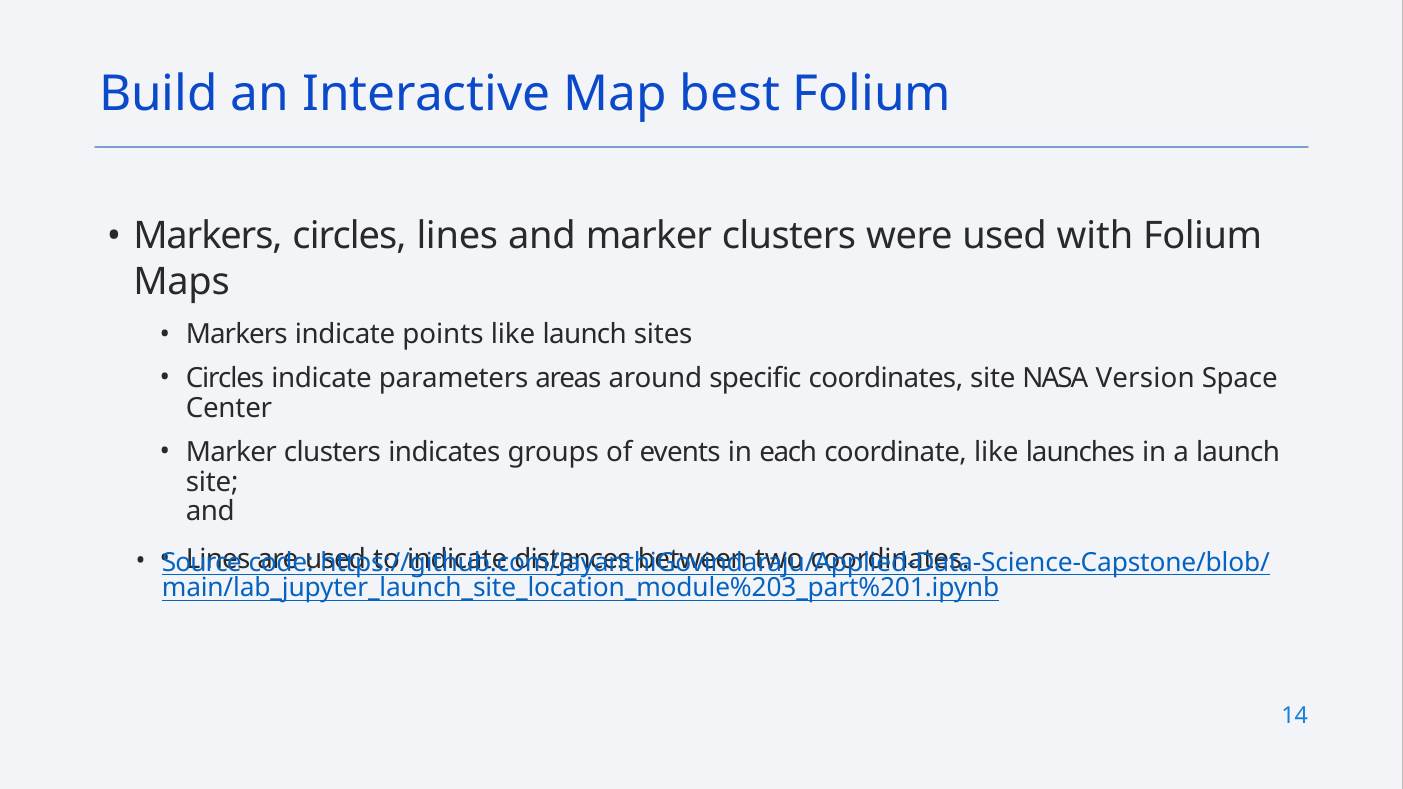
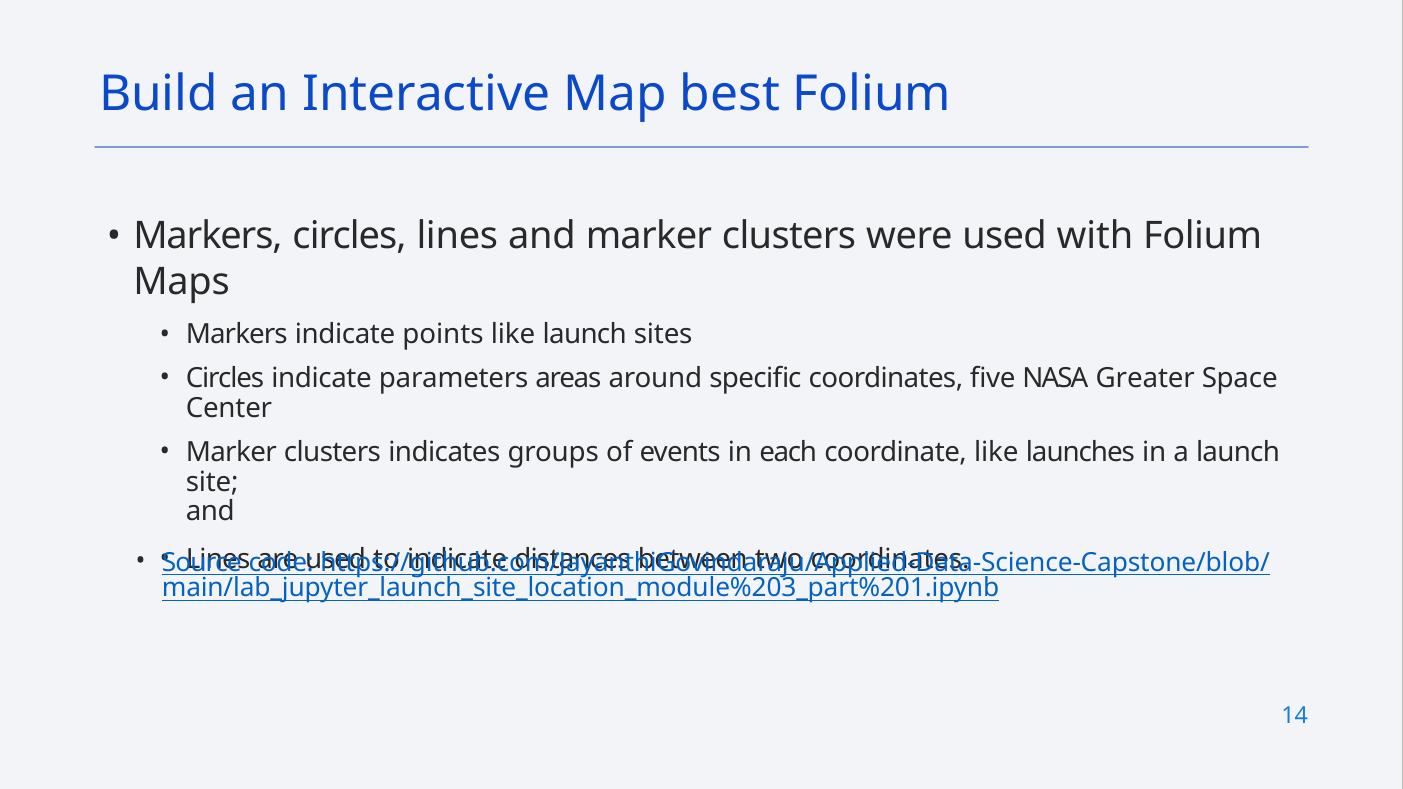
coordinates site: site -> five
Version: Version -> Greater
